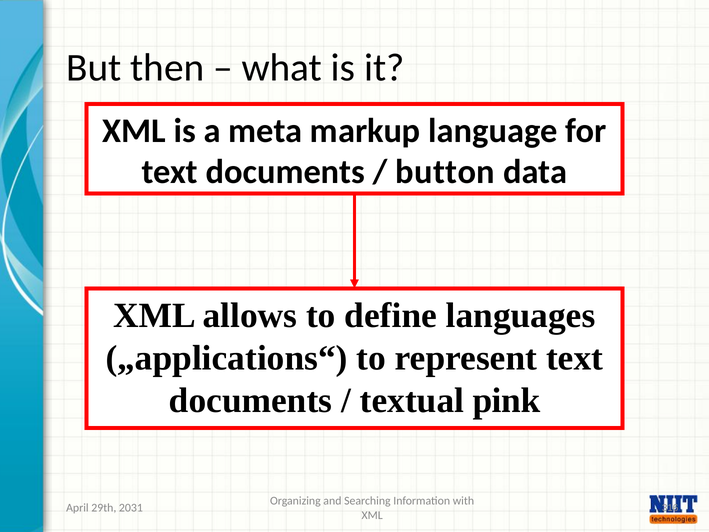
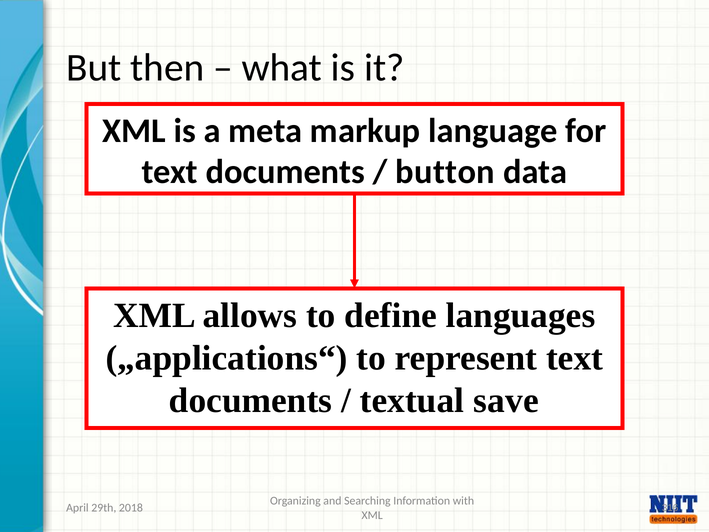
pink: pink -> save
2031: 2031 -> 2018
